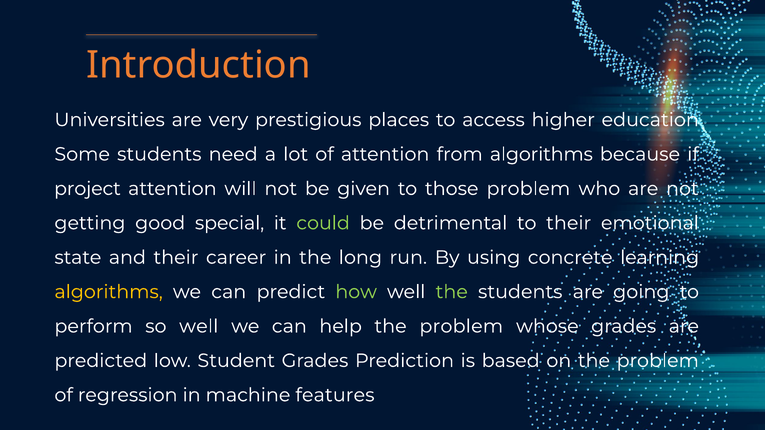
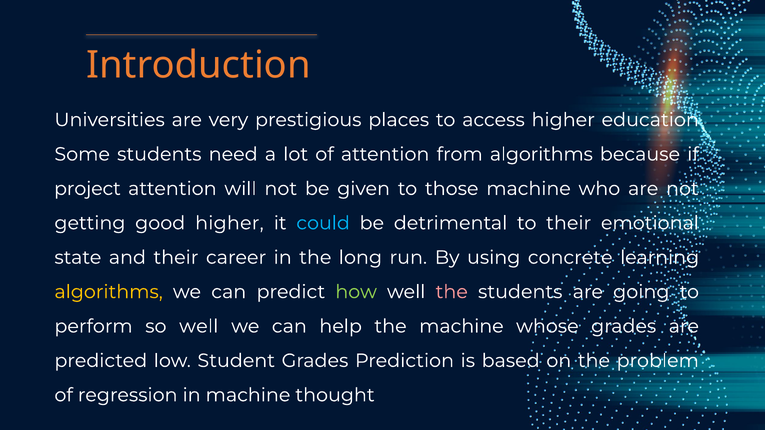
those problem: problem -> machine
good special: special -> higher
could colour: light green -> light blue
the at (452, 292) colour: light green -> pink
help the problem: problem -> machine
features: features -> thought
